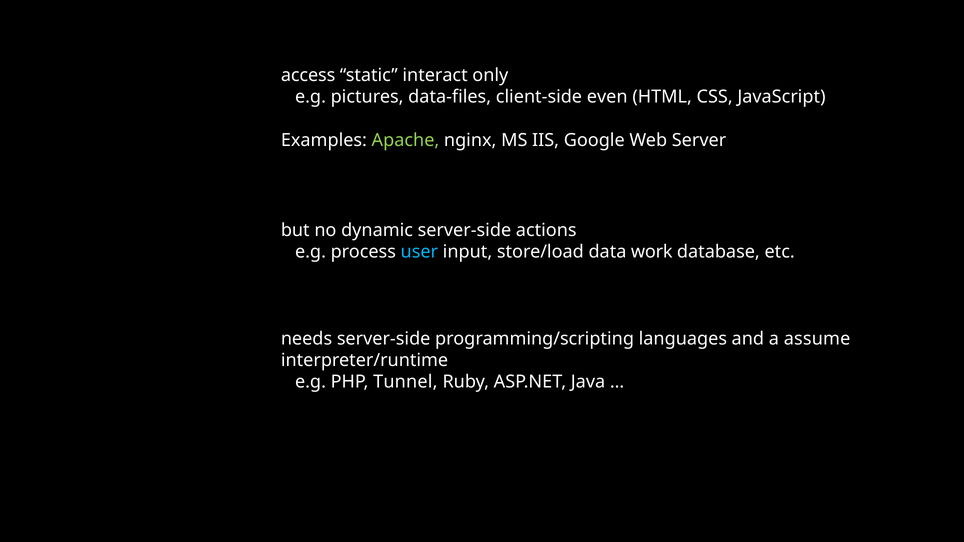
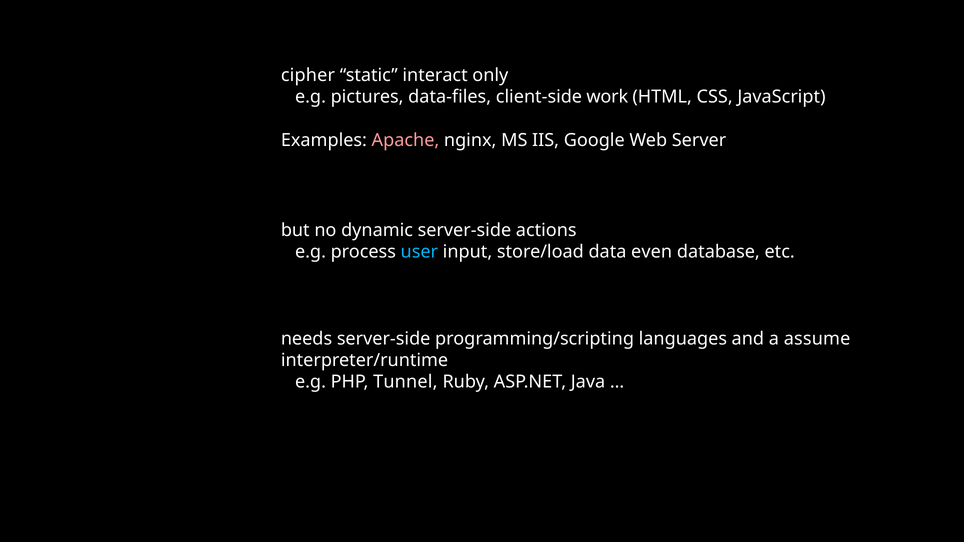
access: access -> cipher
even: even -> work
Apache colour: light green -> pink
work: work -> even
